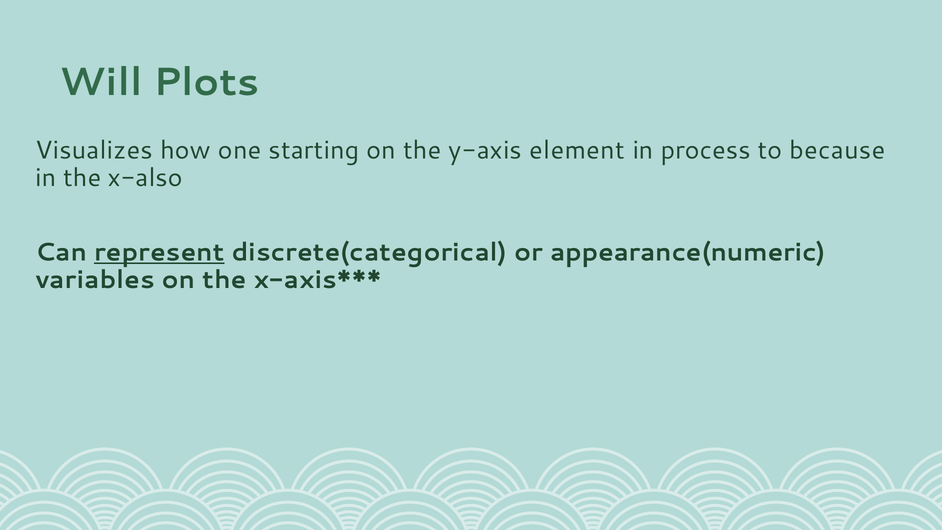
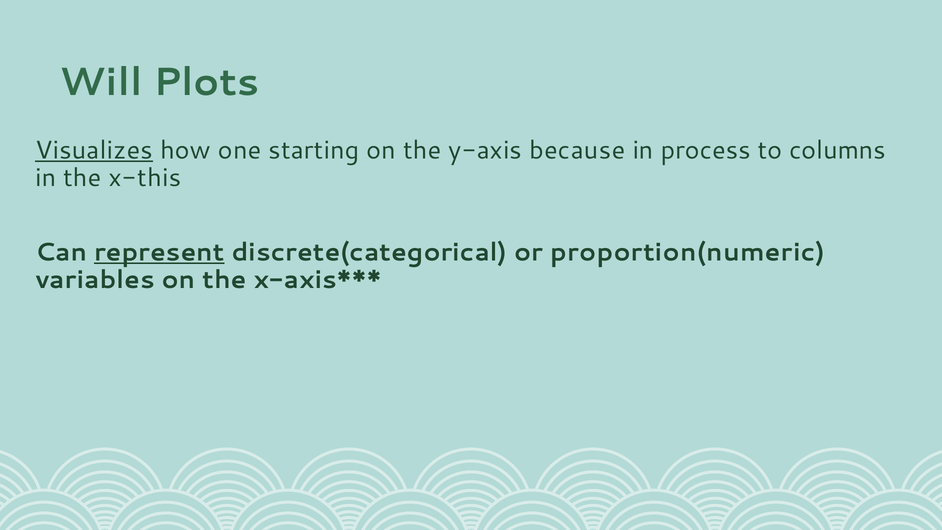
Visualizes underline: none -> present
element: element -> because
because: because -> columns
x-also: x-also -> x-this
appearance(numeric: appearance(numeric -> proportion(numeric
